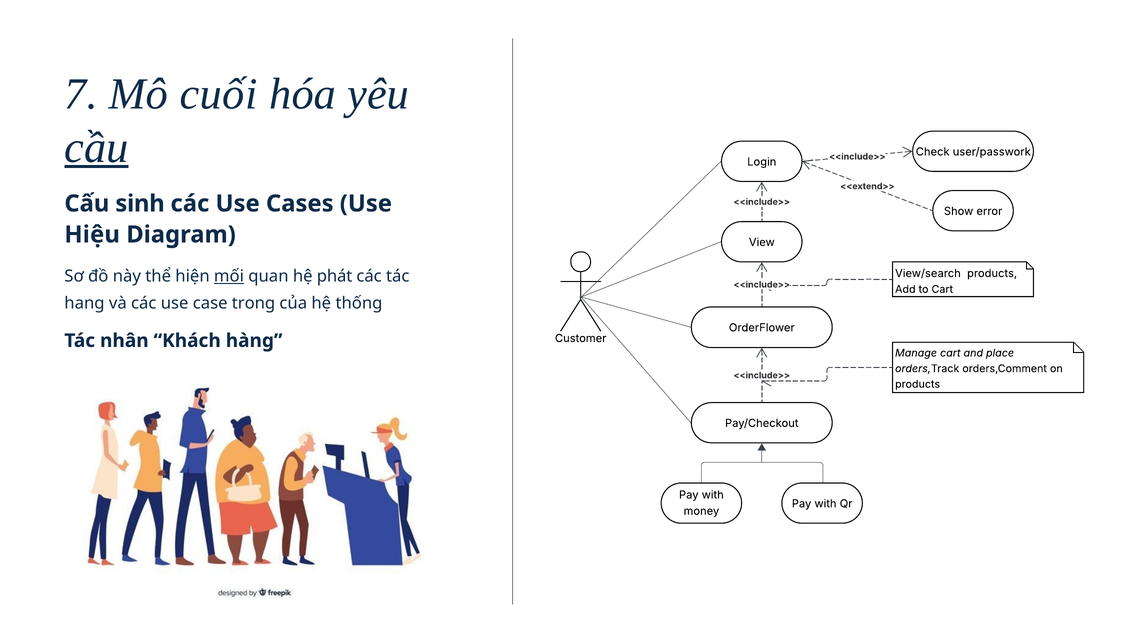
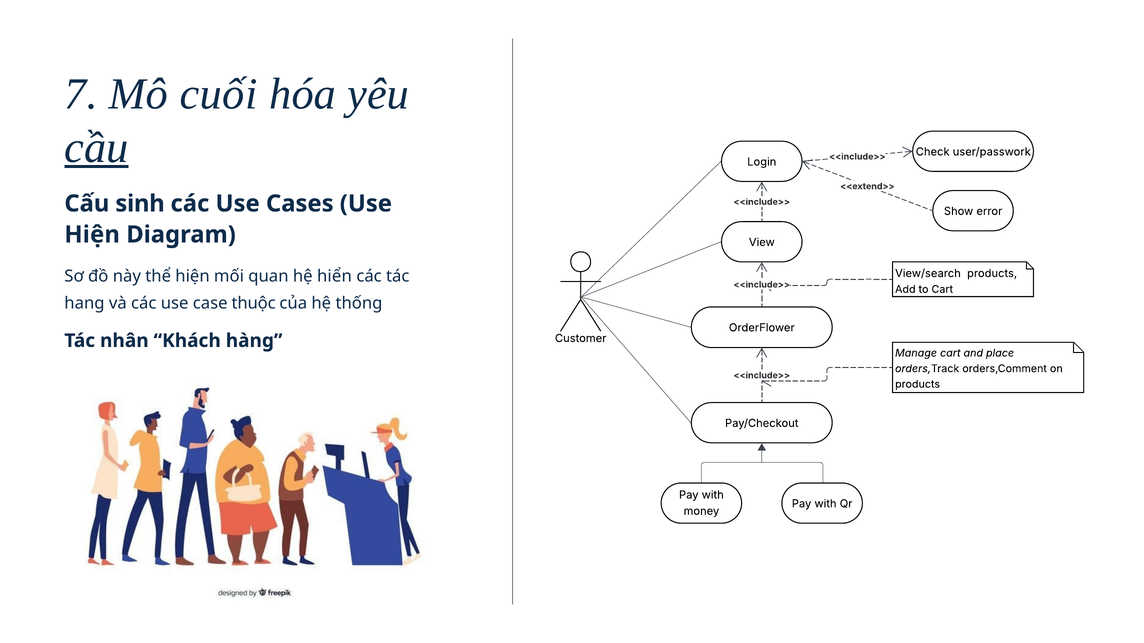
Hiệu at (92, 235): Hiệu -> Hiện
mối underline: present -> none
phát: phát -> hiển
trong: trong -> thuộc
